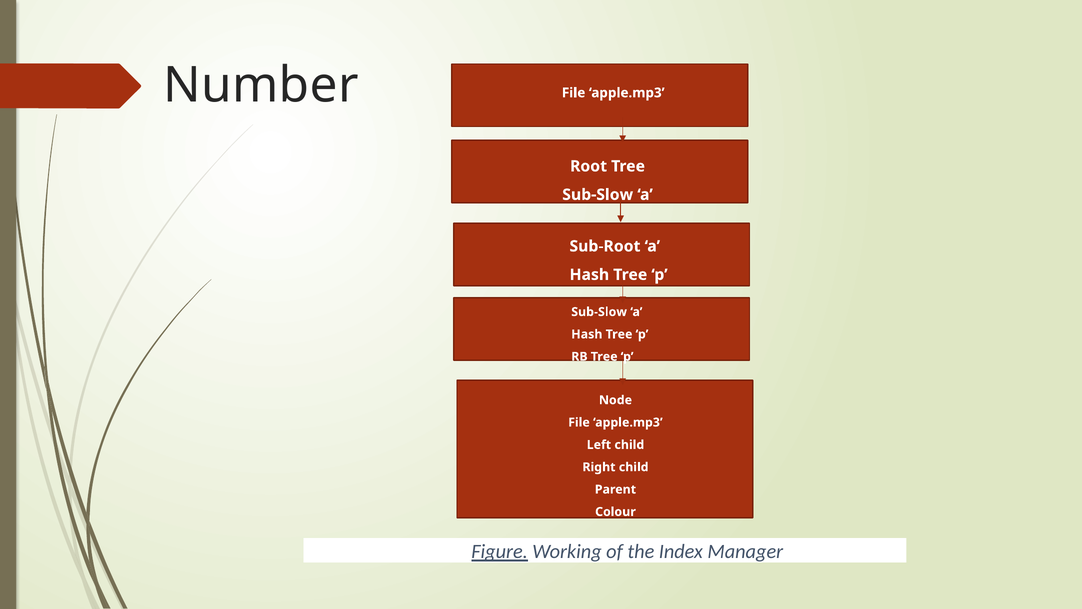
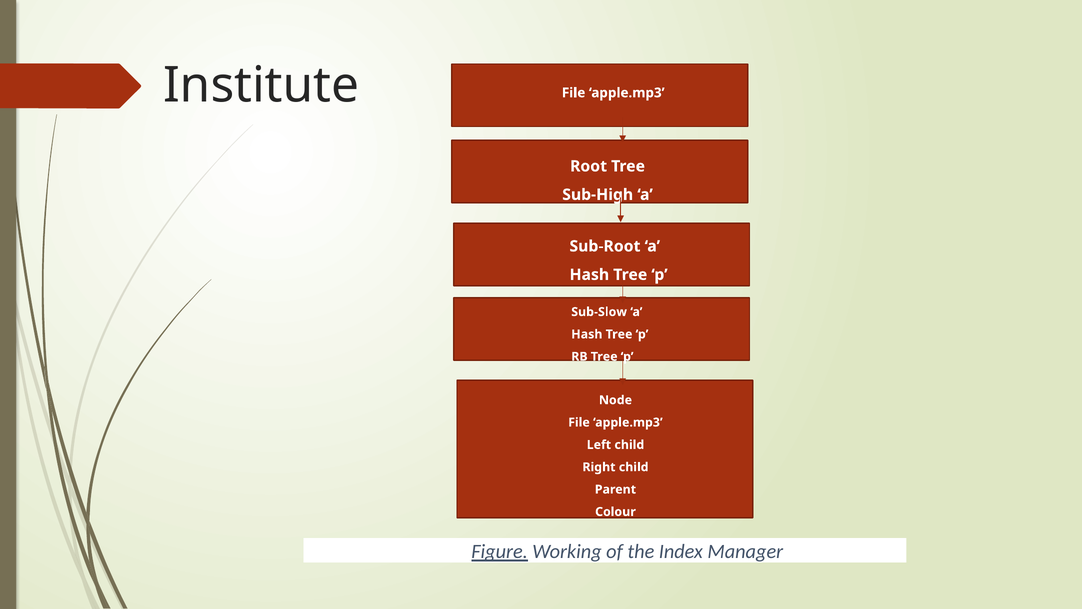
Number: Number -> Institute
Sub-Slow at (598, 195): Sub-Slow -> Sub-High
